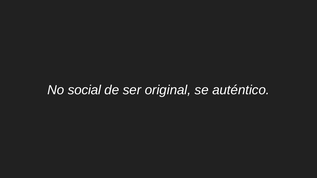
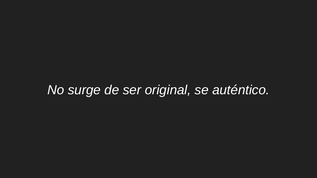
social: social -> surge
